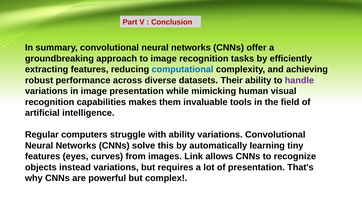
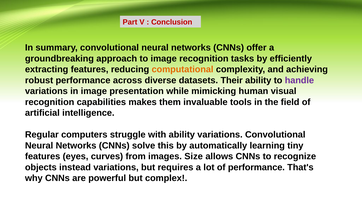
computational colour: blue -> orange
Link: Link -> Size
of presentation: presentation -> performance
